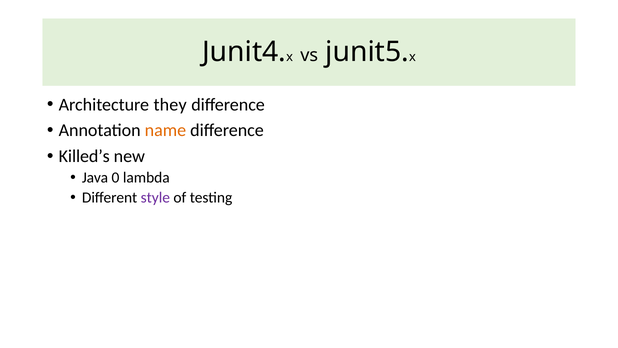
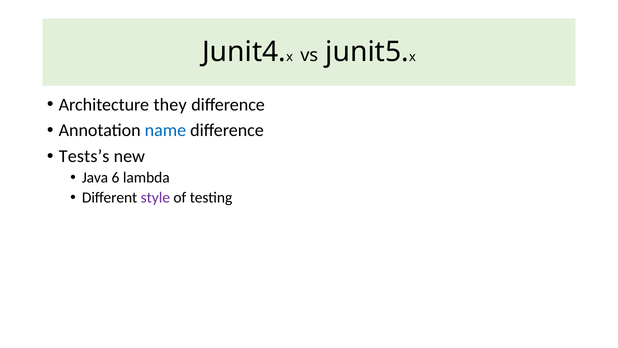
name colour: orange -> blue
Killed’s: Killed’s -> Tests’s
0: 0 -> 6
